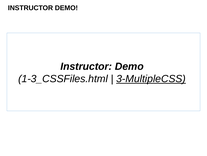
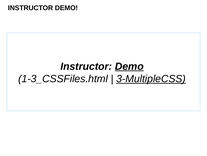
Demo at (129, 66) underline: none -> present
